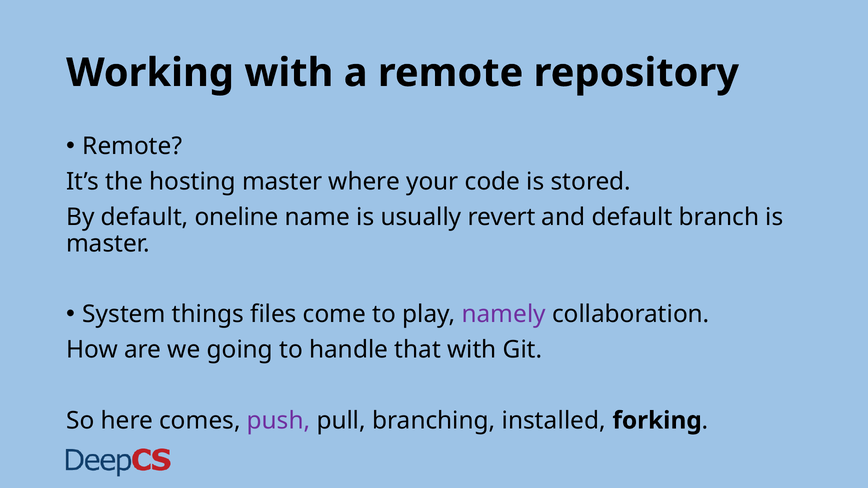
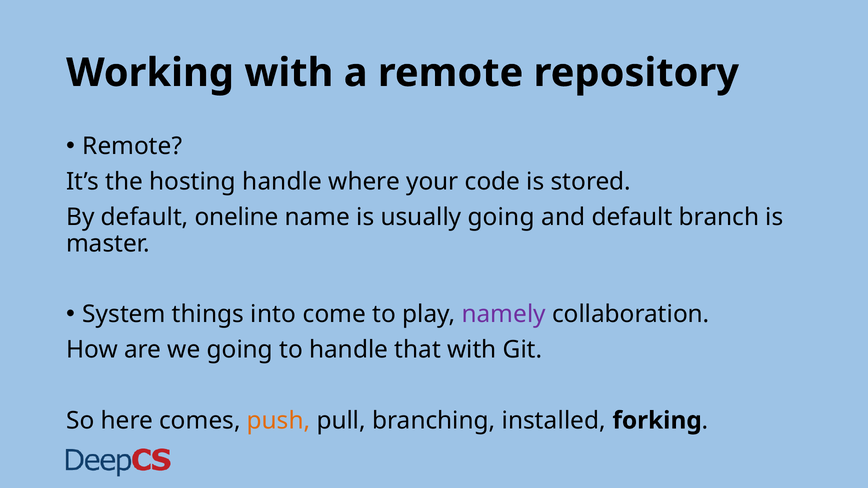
hosting master: master -> handle
usually revert: revert -> going
files: files -> into
push colour: purple -> orange
